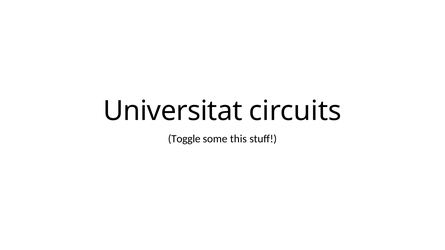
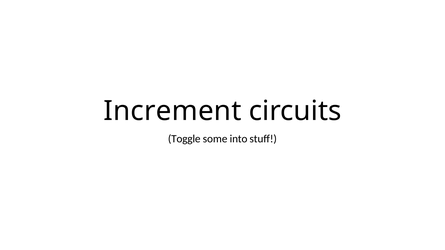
Universitat: Universitat -> Increment
this: this -> into
